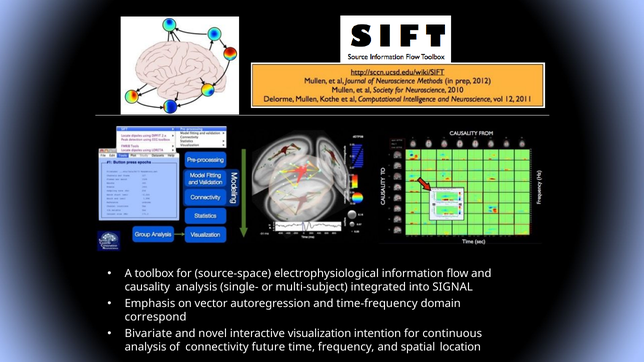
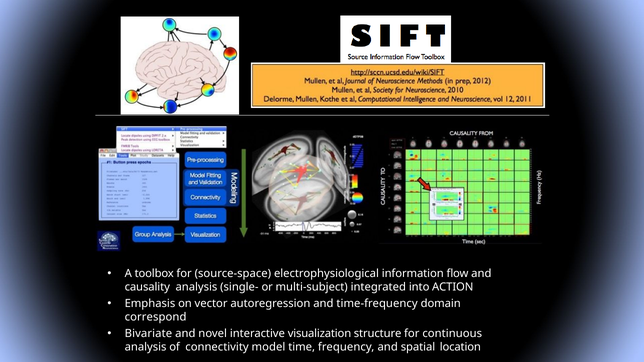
SIGNAL: SIGNAL -> ACTION
intention: intention -> structure
future: future -> model
